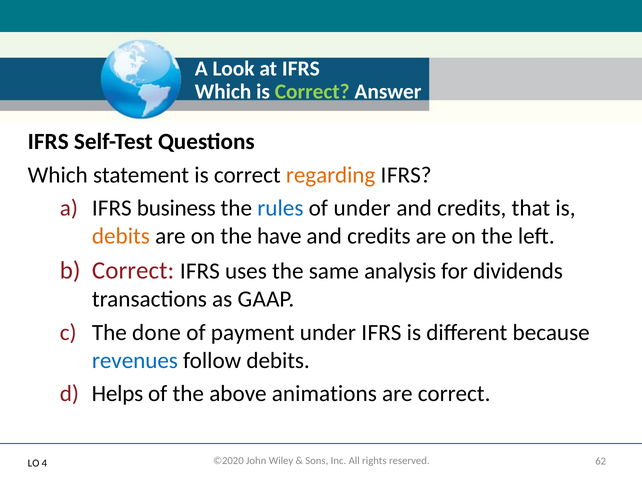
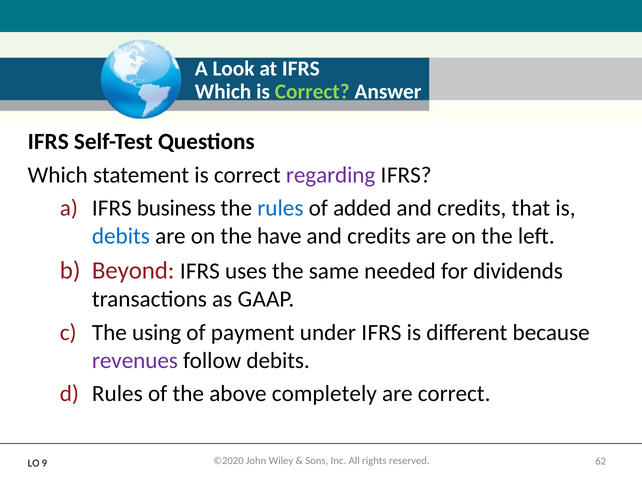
regarding colour: orange -> purple
of under: under -> added
debits at (121, 236) colour: orange -> blue
Correct at (133, 271): Correct -> Beyond
analysis: analysis -> needed
done: done -> using
revenues colour: blue -> purple
Helps at (117, 394): Helps -> Rules
animations: animations -> completely
4: 4 -> 9
